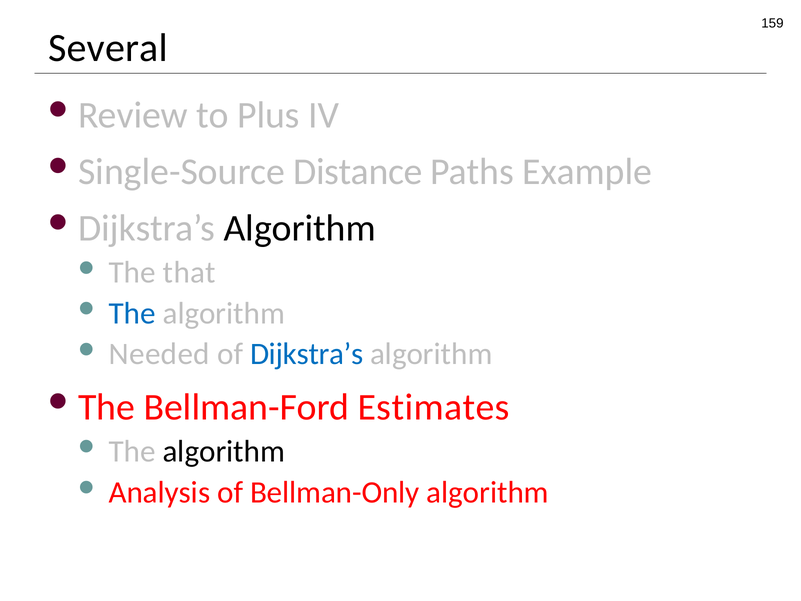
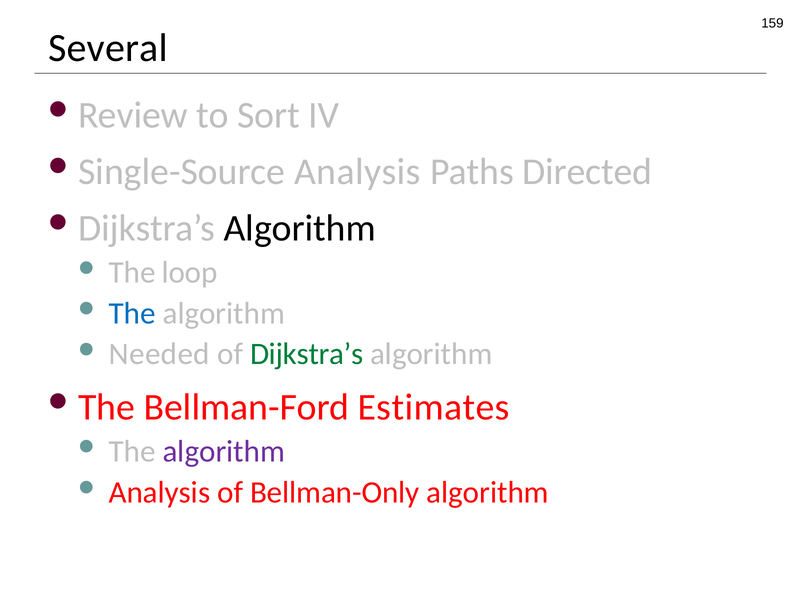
Plus: Plus -> Sort
Distance at (358, 172): Distance -> Analysis
Example: Example -> Directed
that: that -> loop
Dijkstra’s colour: blue -> green
algorithm at (224, 451) colour: black -> purple
